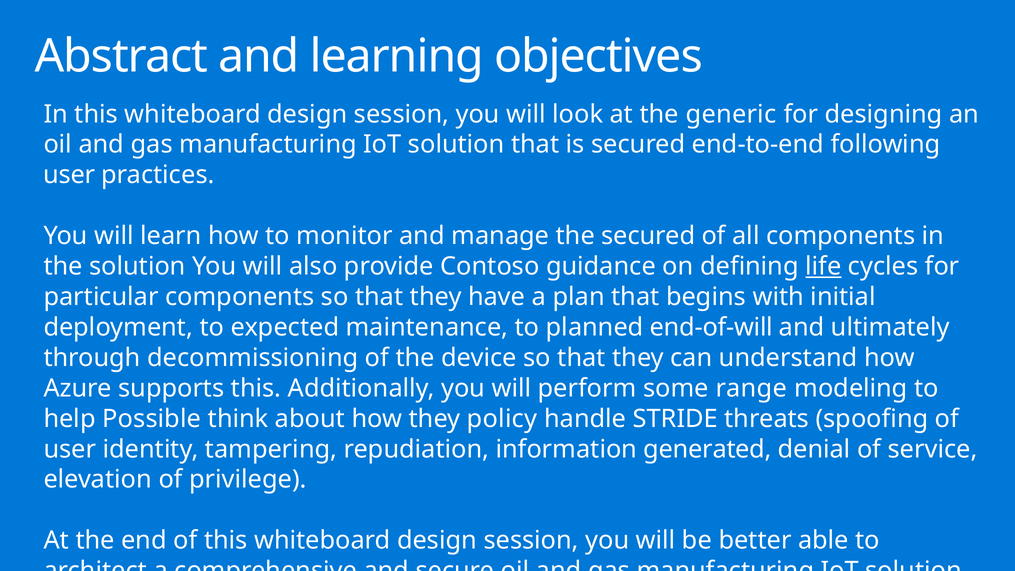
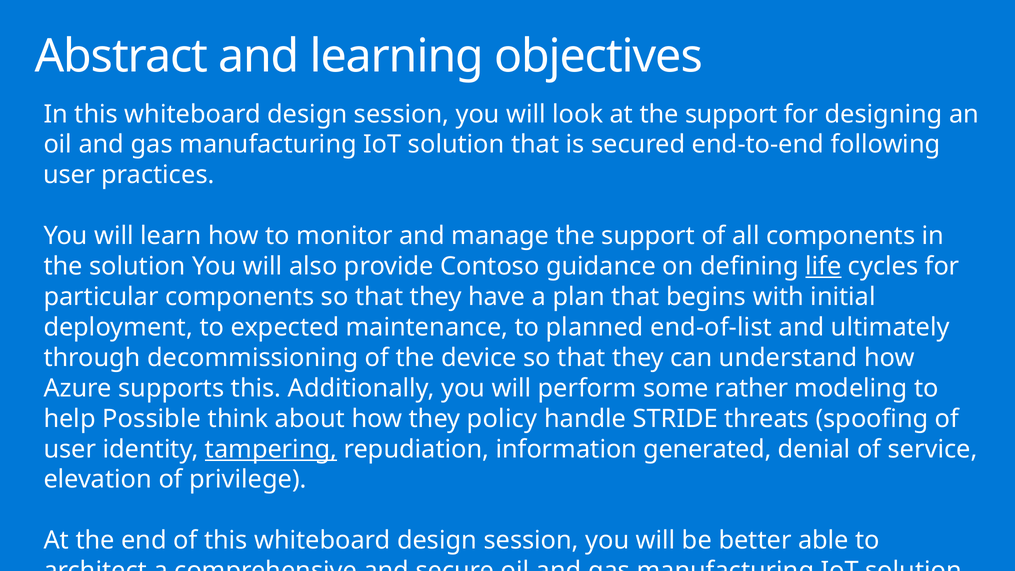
at the generic: generic -> support
manage the secured: secured -> support
end-of-will: end-of-will -> end-of-list
range: range -> rather
tampering underline: none -> present
